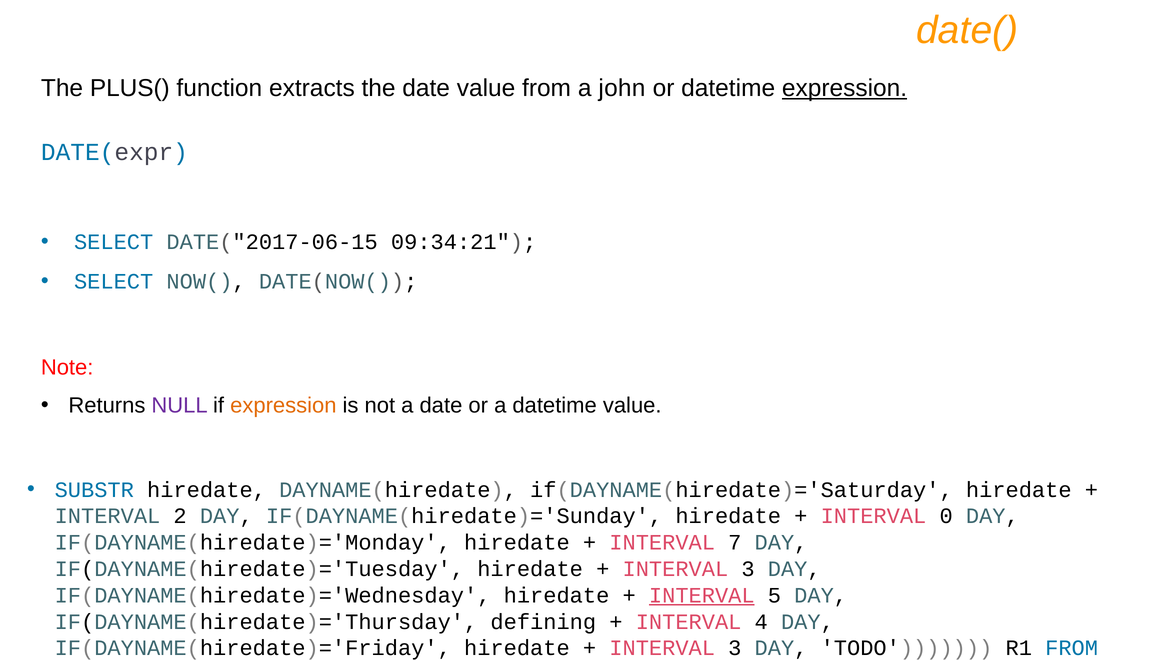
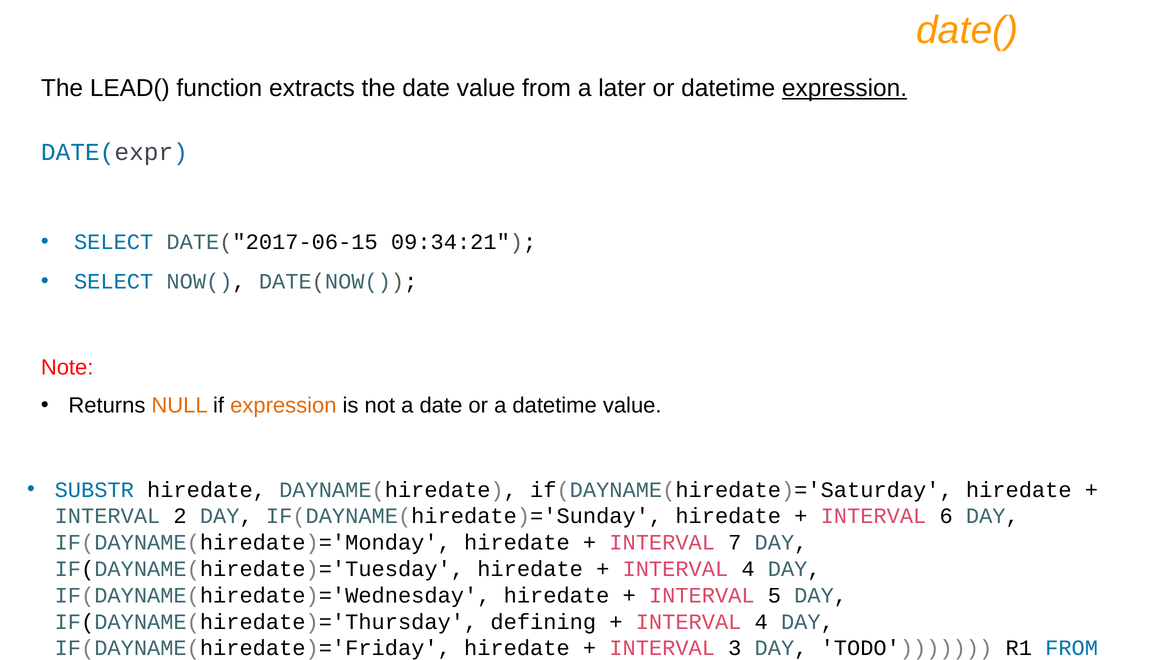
PLUS(: PLUS( -> LEAD(
john: john -> later
NULL colour: purple -> orange
0: 0 -> 6
3 at (748, 569): 3 -> 4
INTERVAL at (702, 596) underline: present -> none
